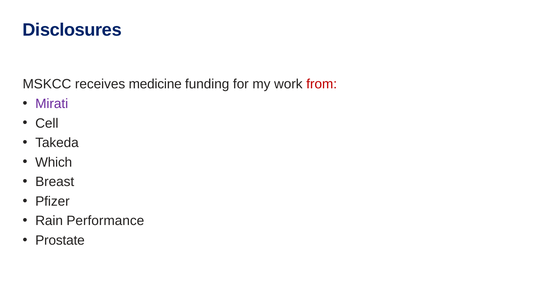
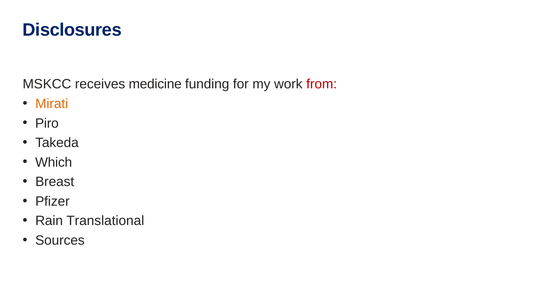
Mirati colour: purple -> orange
Cell: Cell -> Piro
Performance: Performance -> Translational
Prostate: Prostate -> Sources
